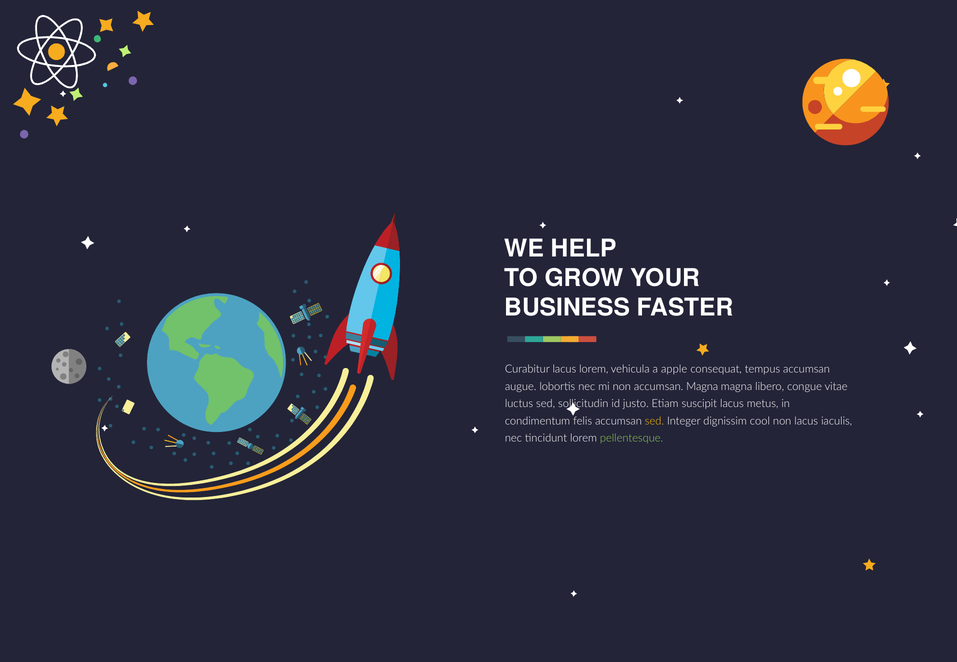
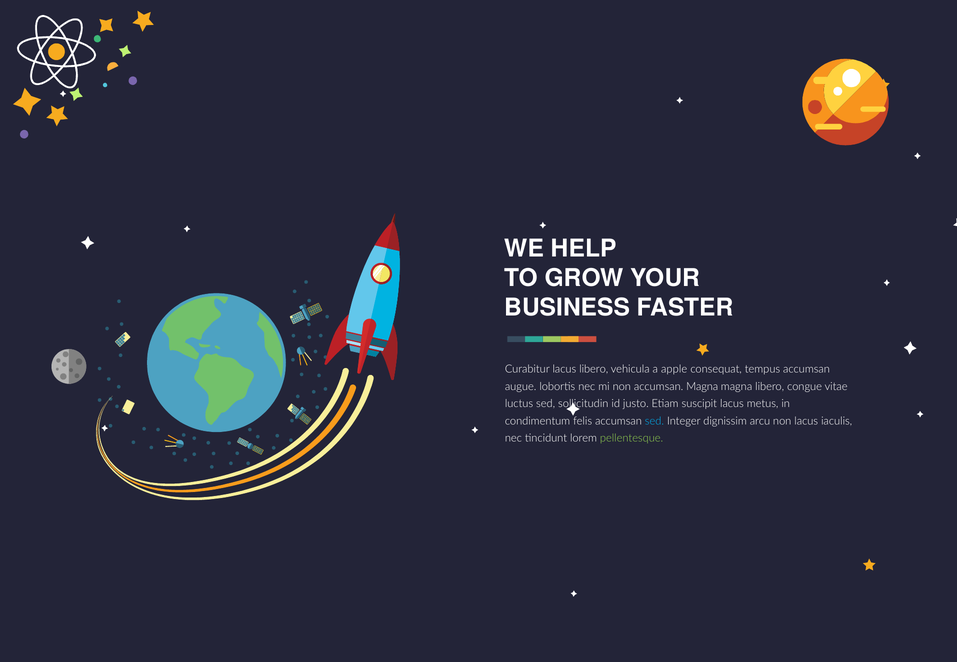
lacus lorem: lorem -> libero
sed at (654, 421) colour: yellow -> light blue
cool: cool -> arcu
